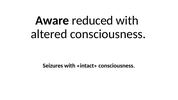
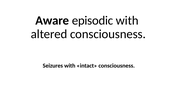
reduced: reduced -> episodic
